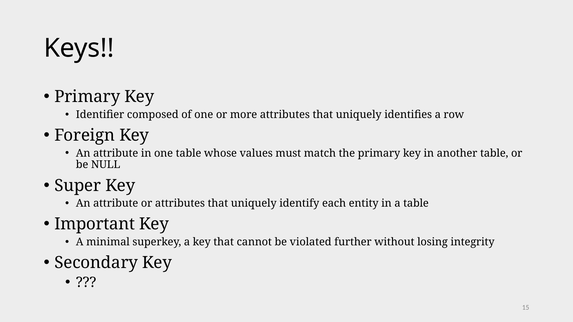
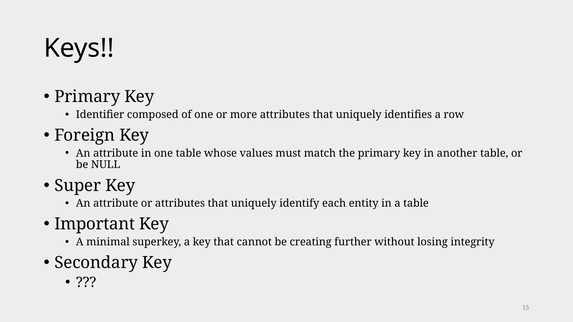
violated: violated -> creating
